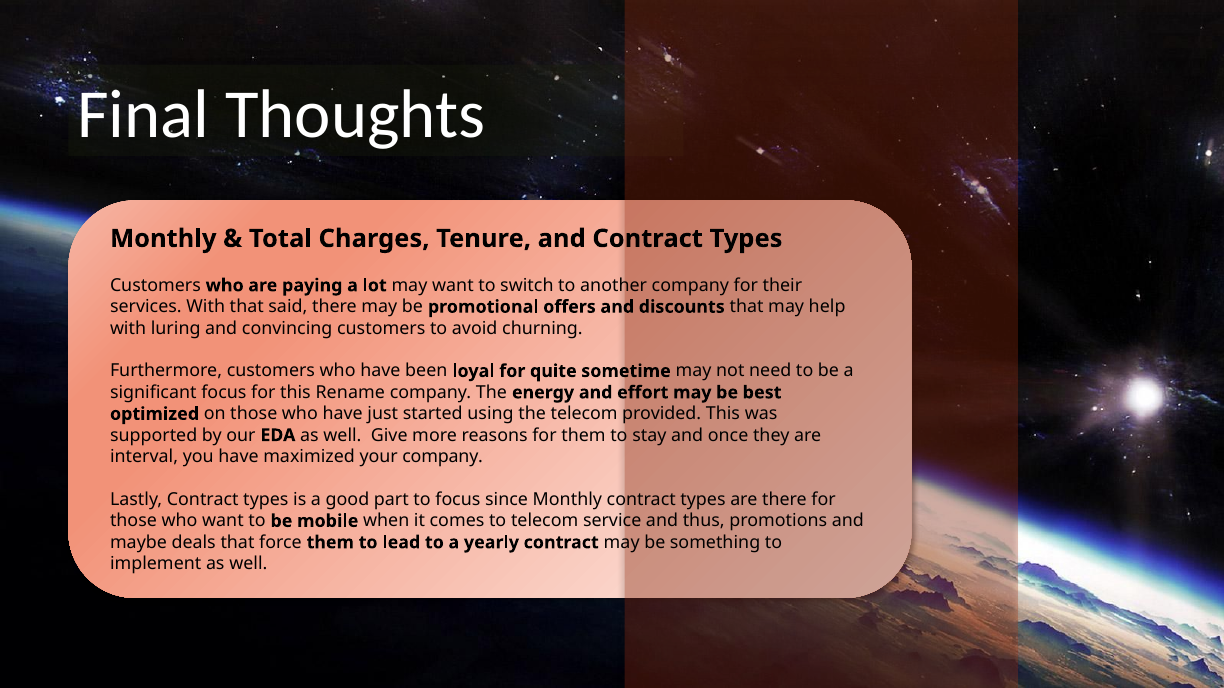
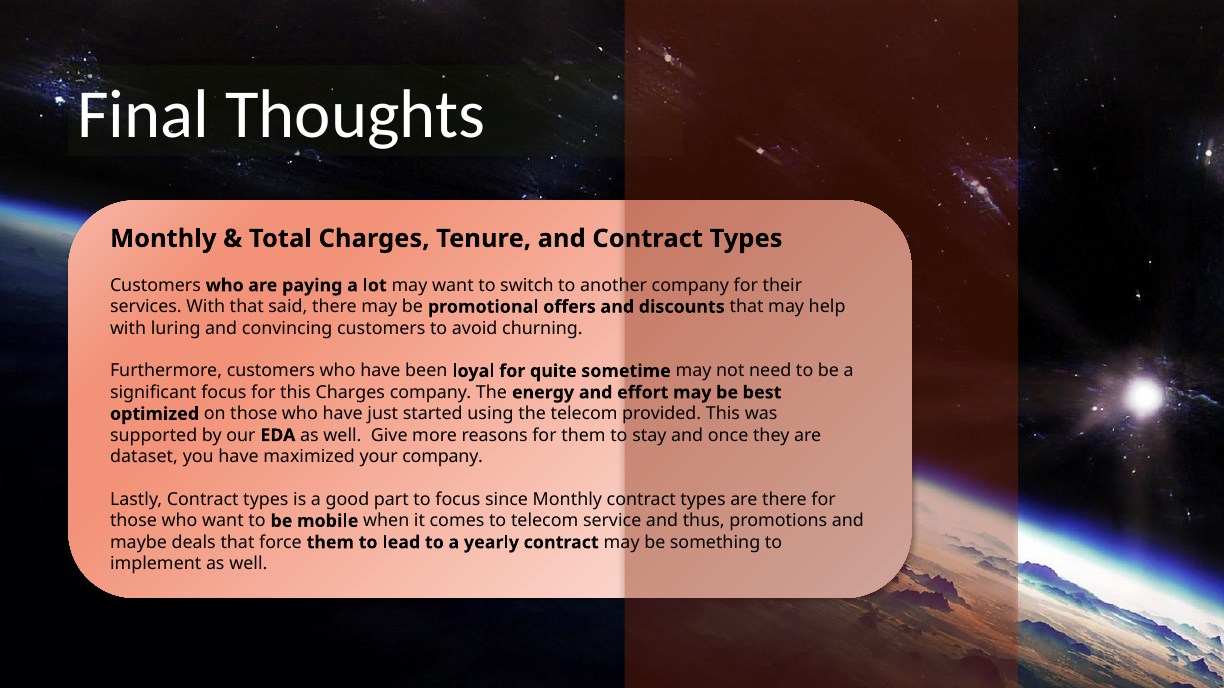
this Rename: Rename -> Charges
interval: interval -> dataset
